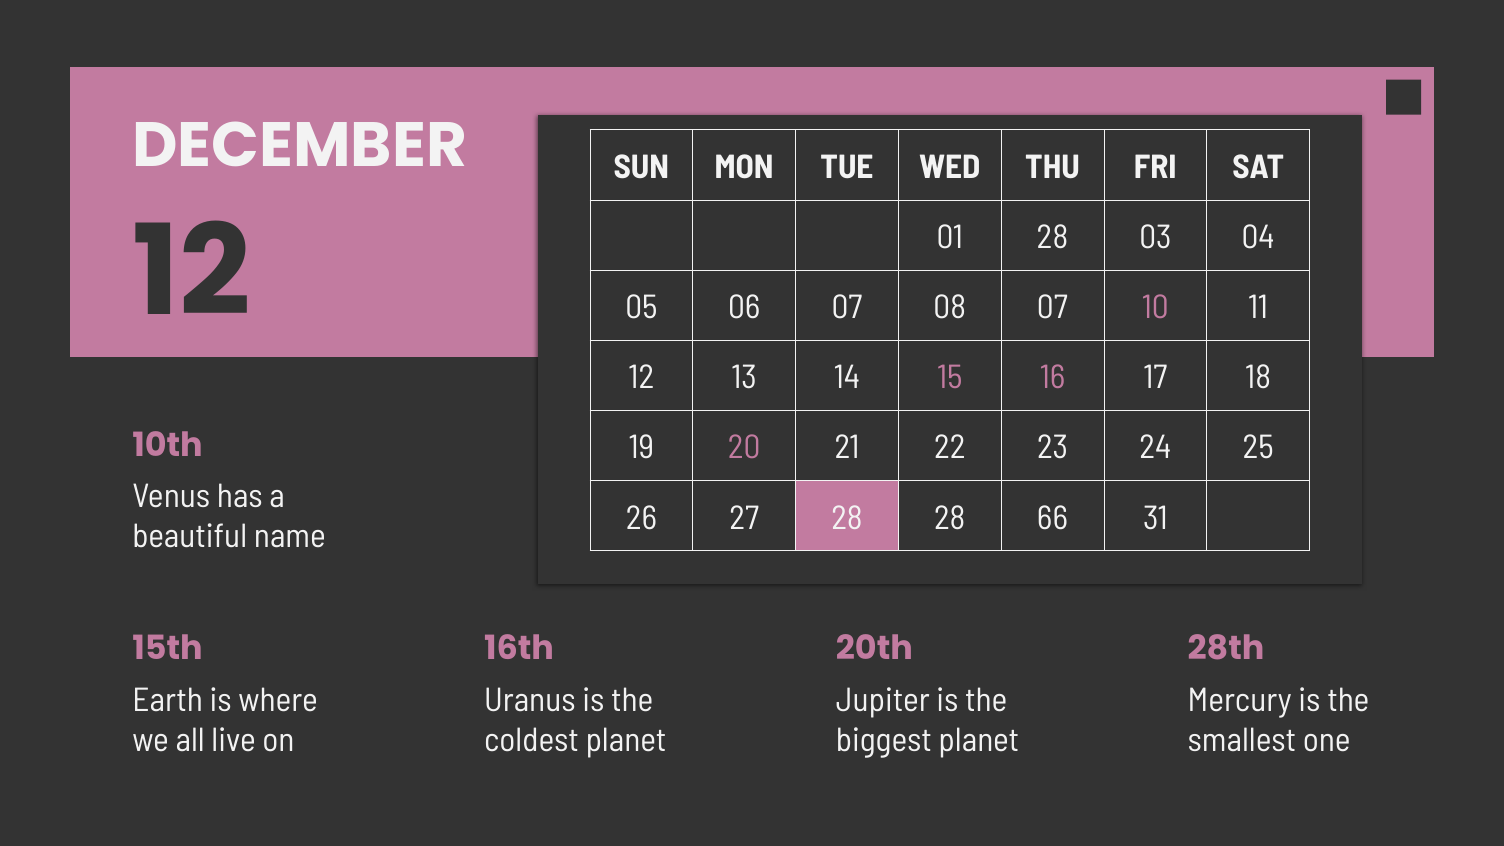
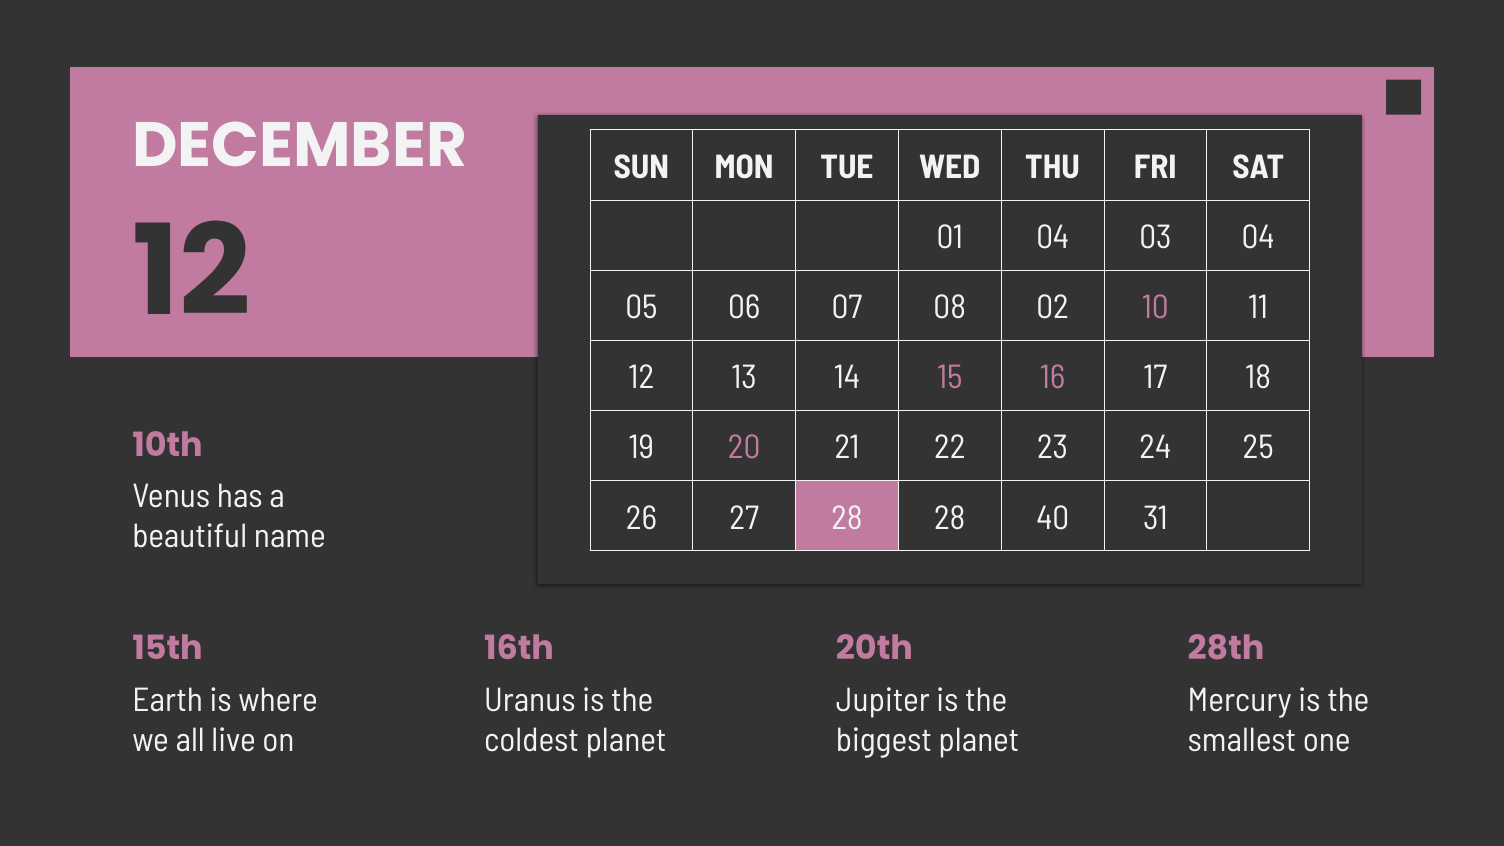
01 28: 28 -> 04
08 07: 07 -> 02
66: 66 -> 40
